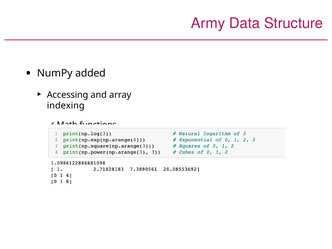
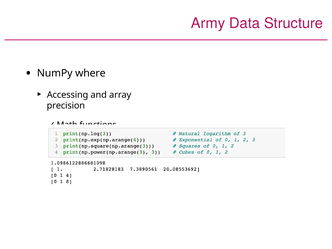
added: added -> where
indexing: indexing -> precision
